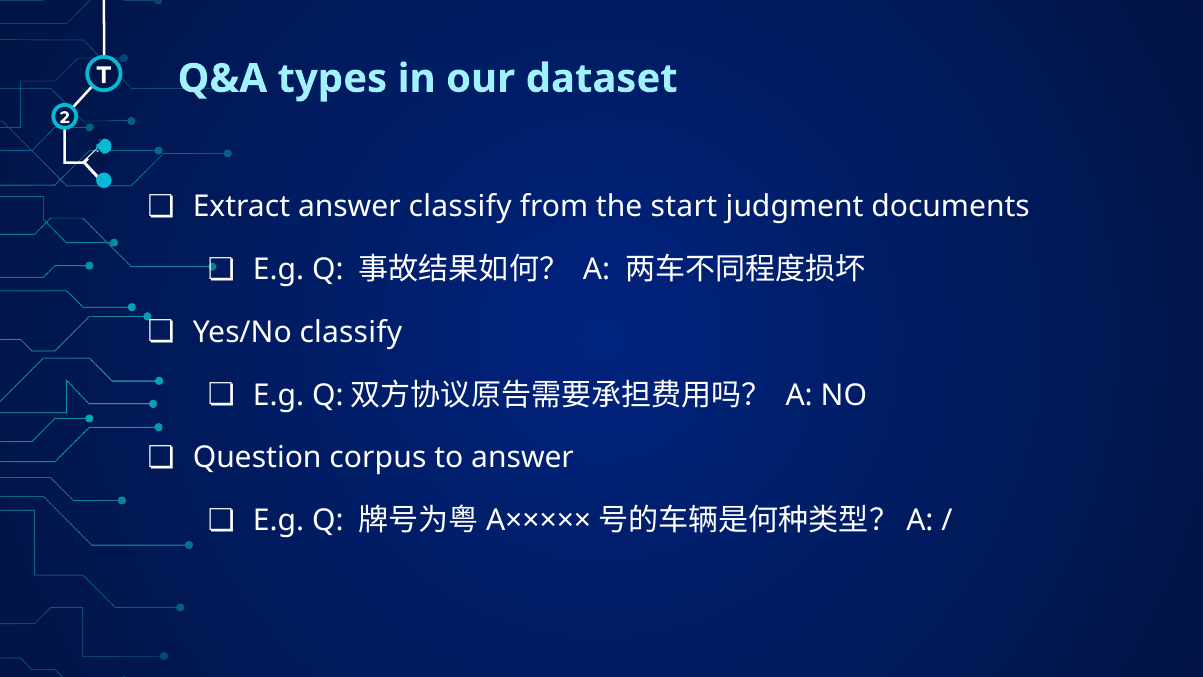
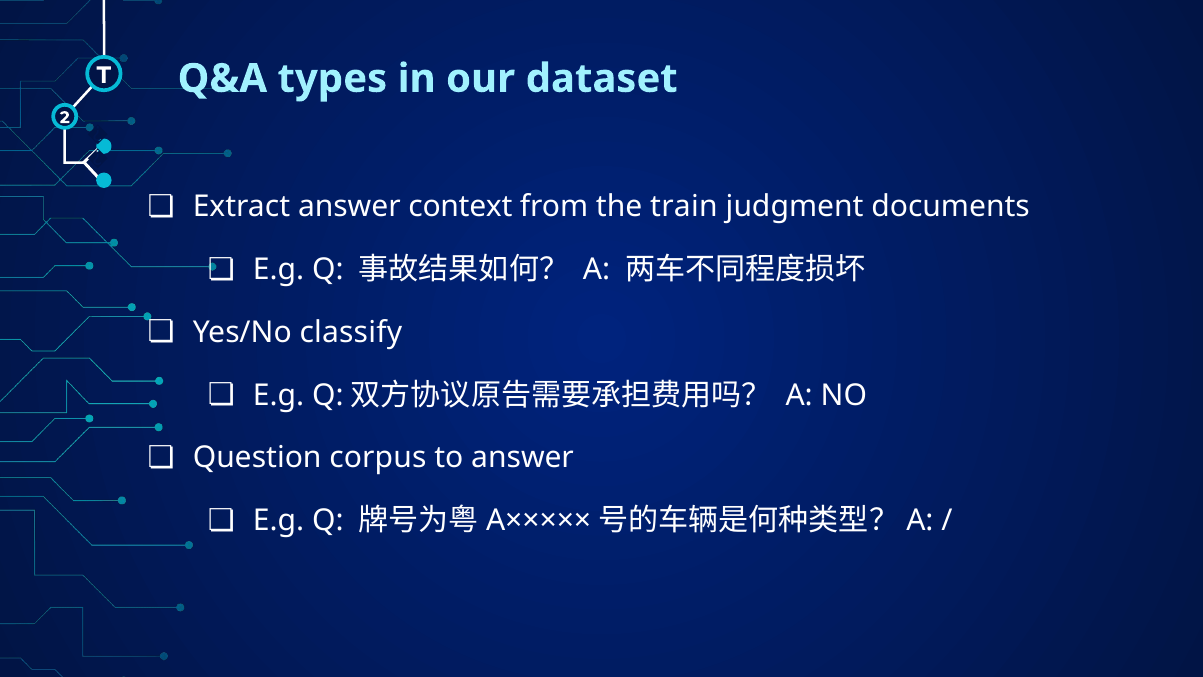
answer classify: classify -> context
start: start -> train
